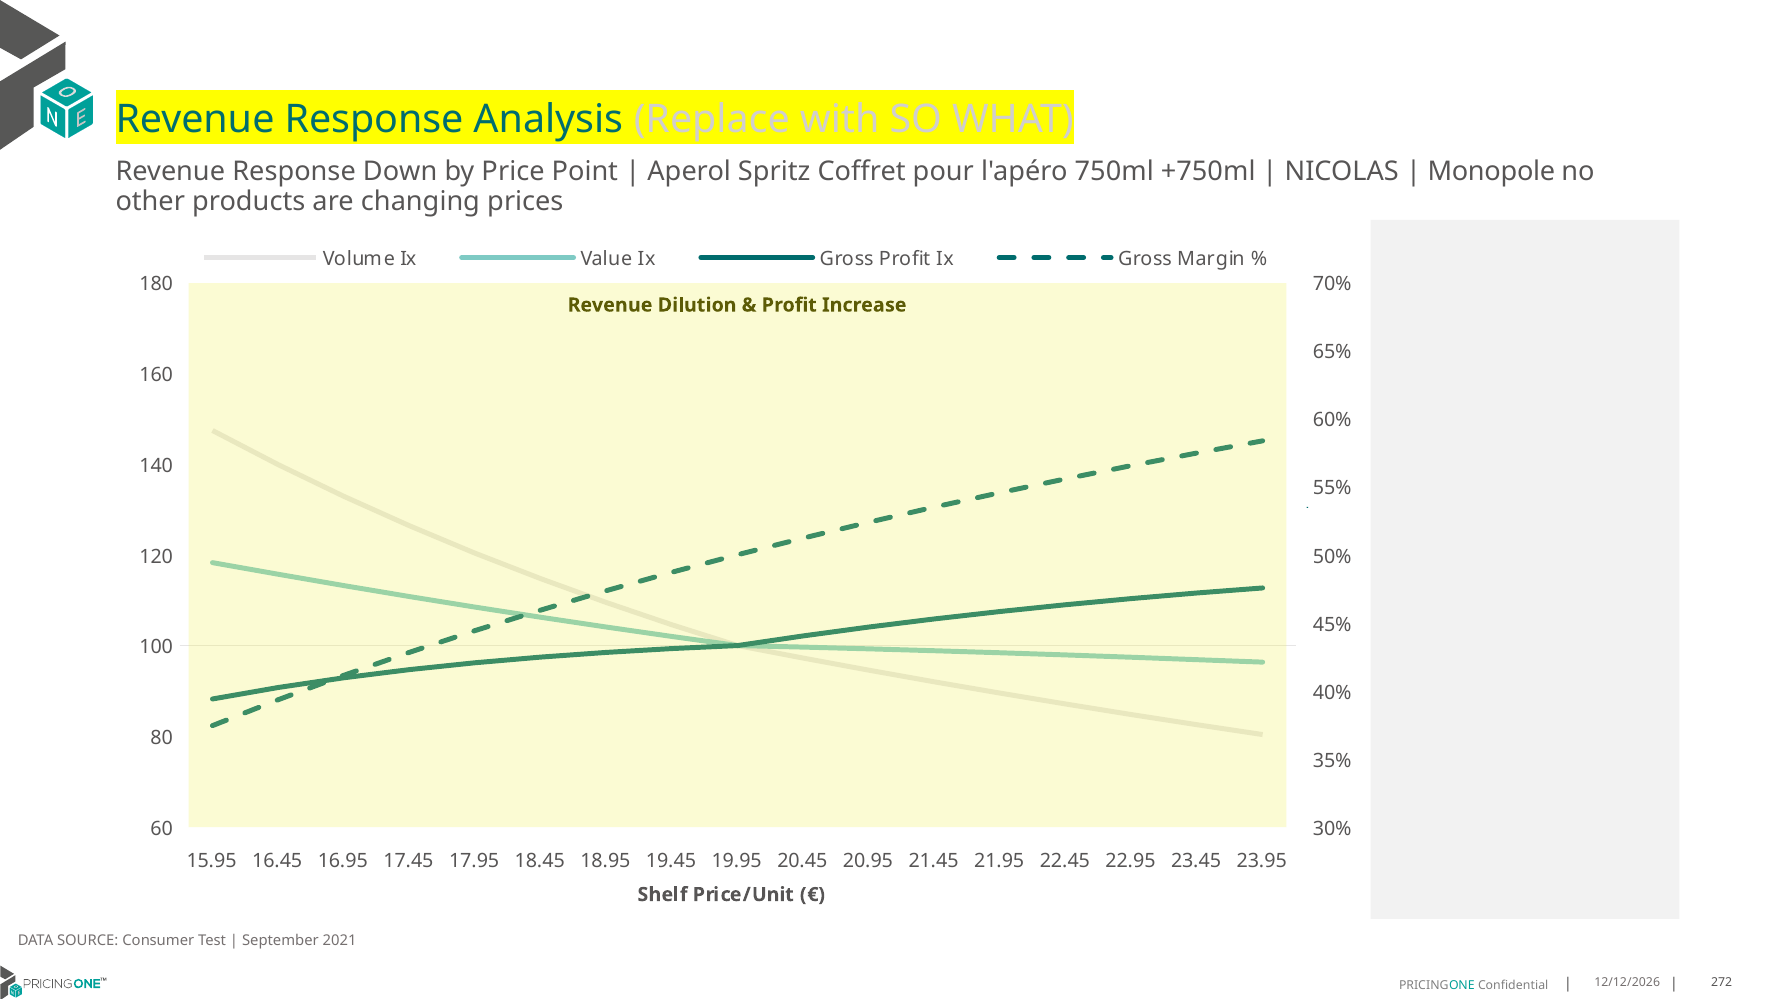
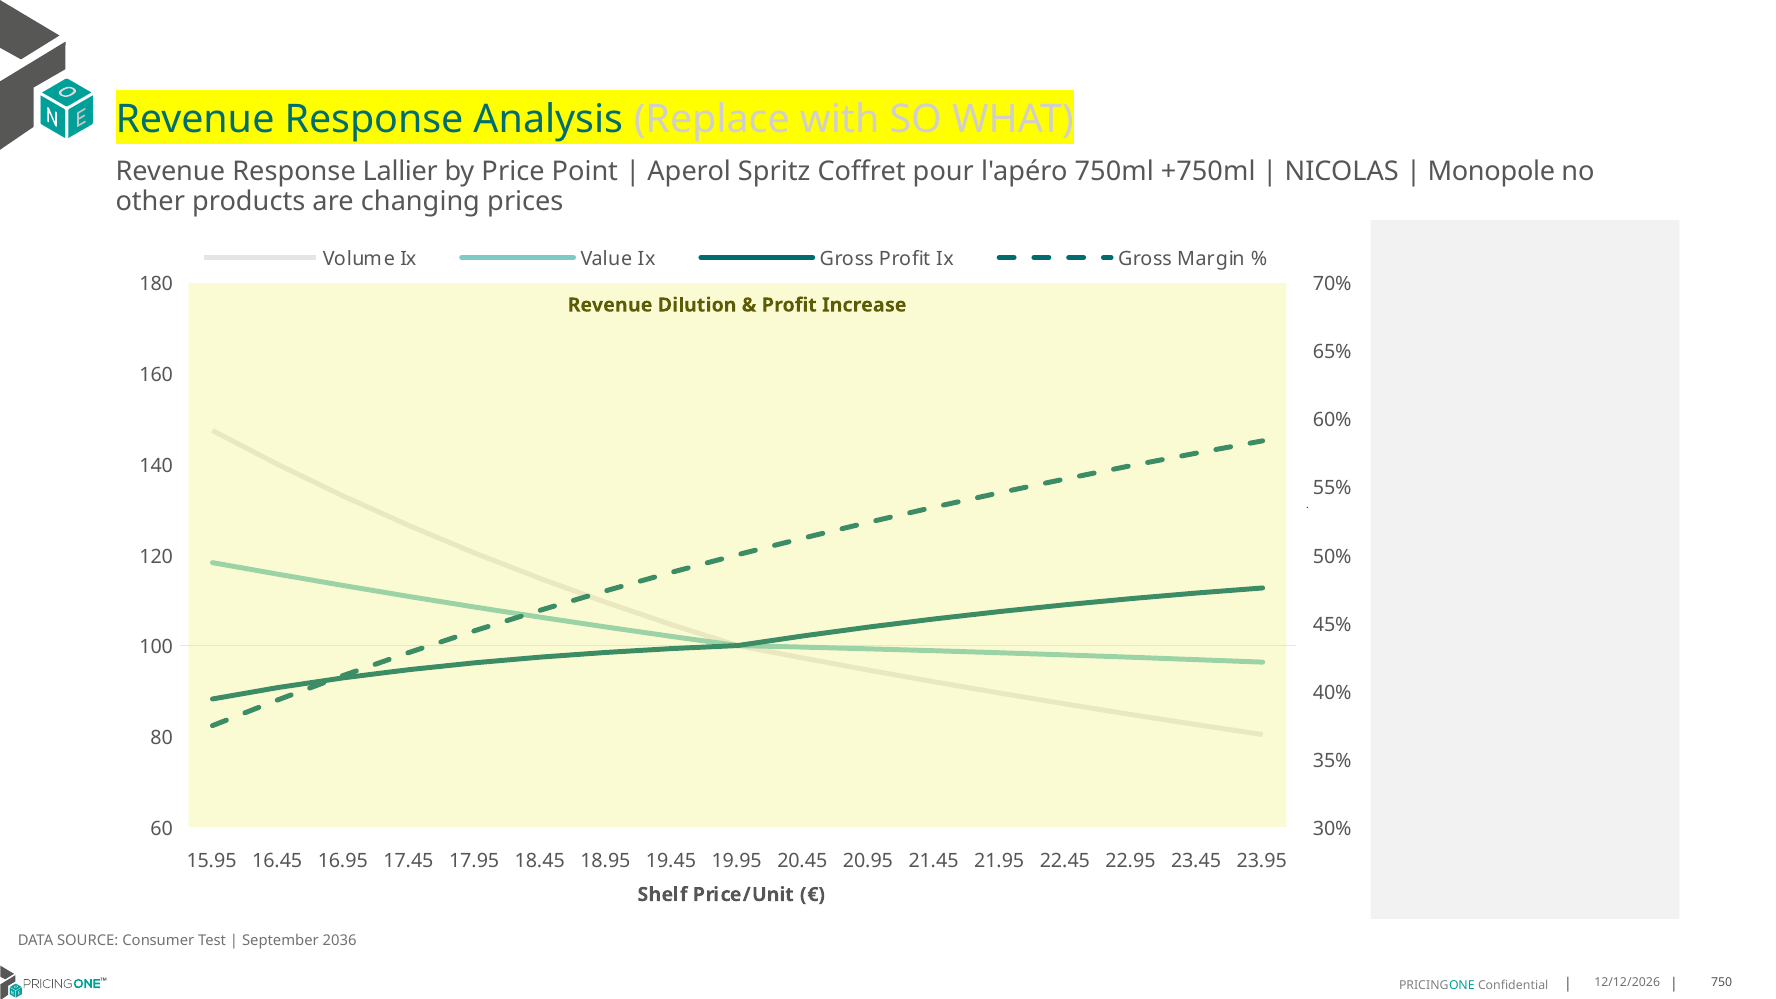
Down: Down -> Lallier
2021: 2021 -> 2036
272: 272 -> 750
